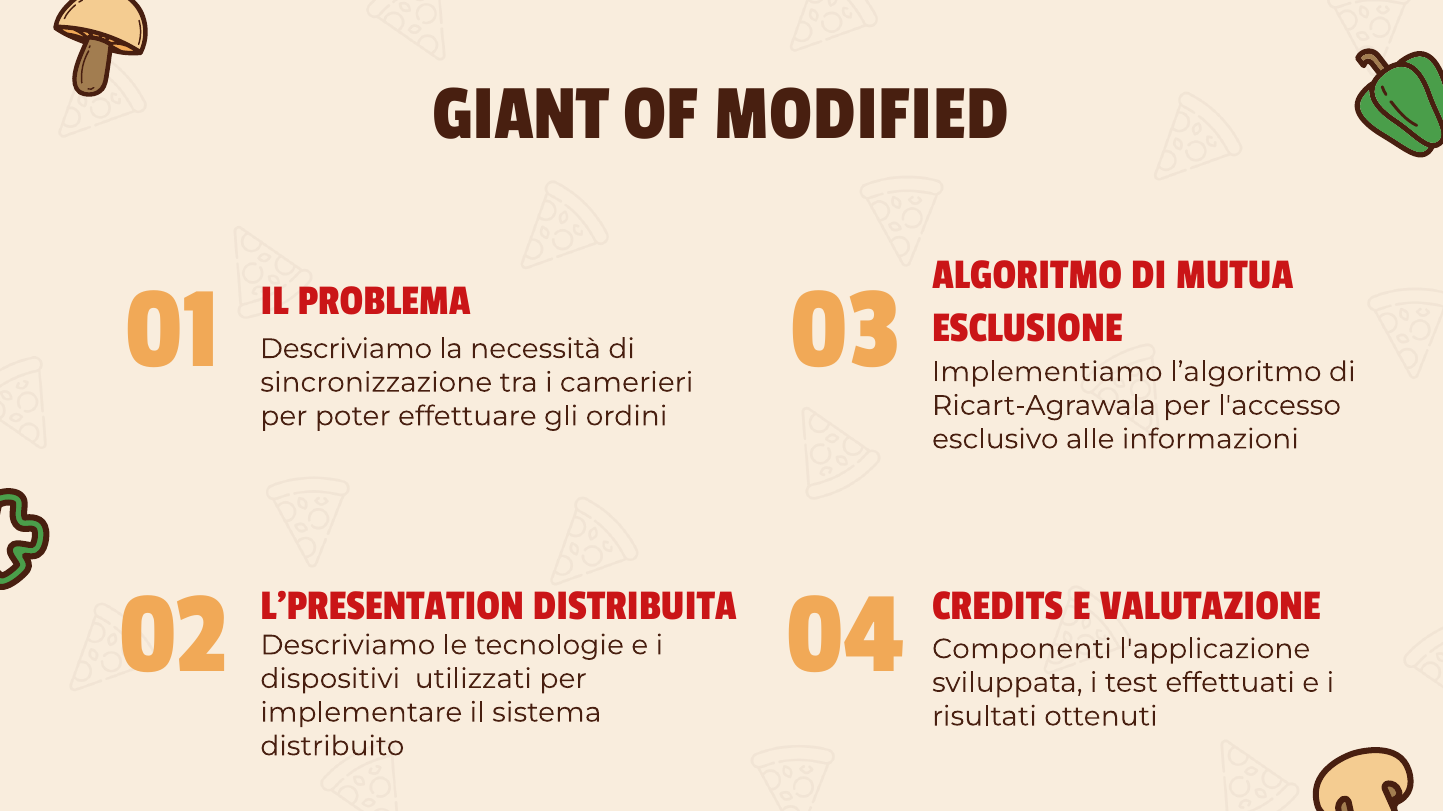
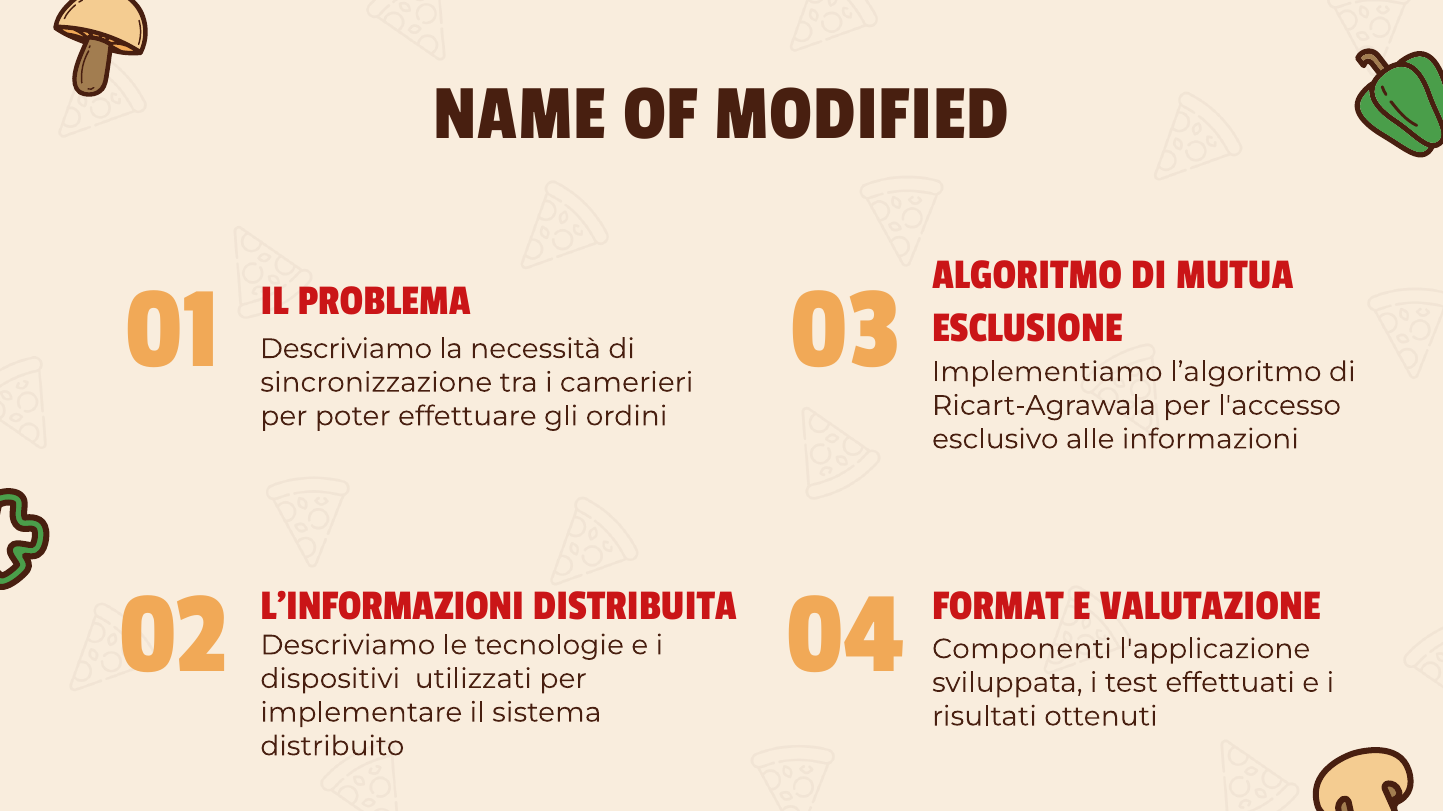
GIANT: GIANT -> NAME
CREDITS: CREDITS -> FORMAT
L’PRESENTATION: L’PRESENTATION -> L’INFORMAZIONI
